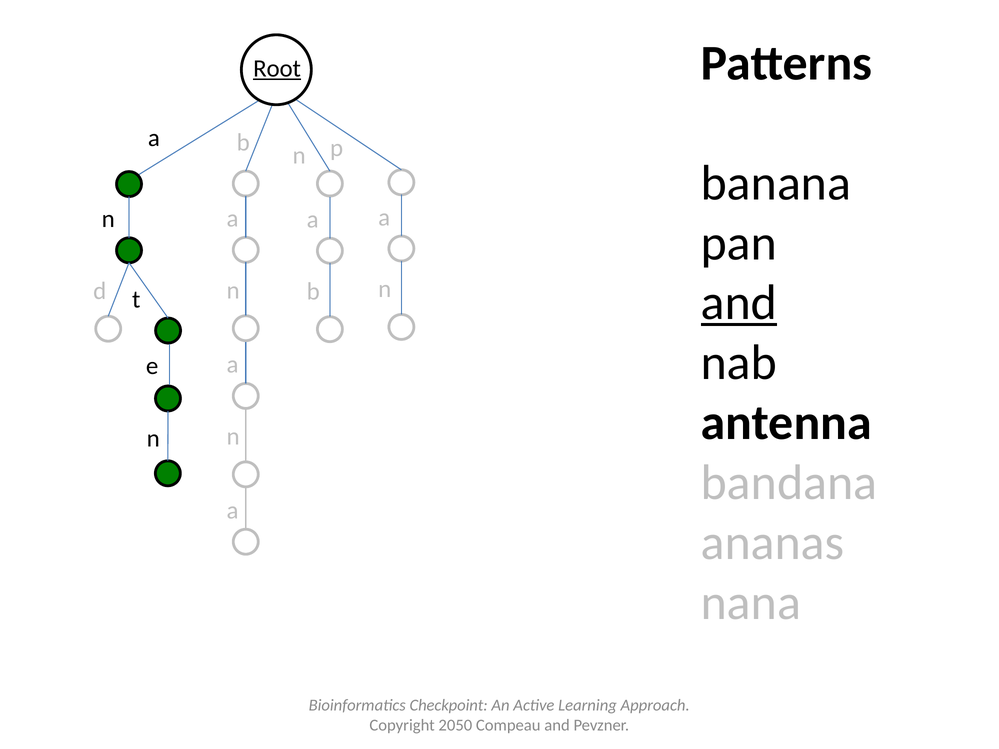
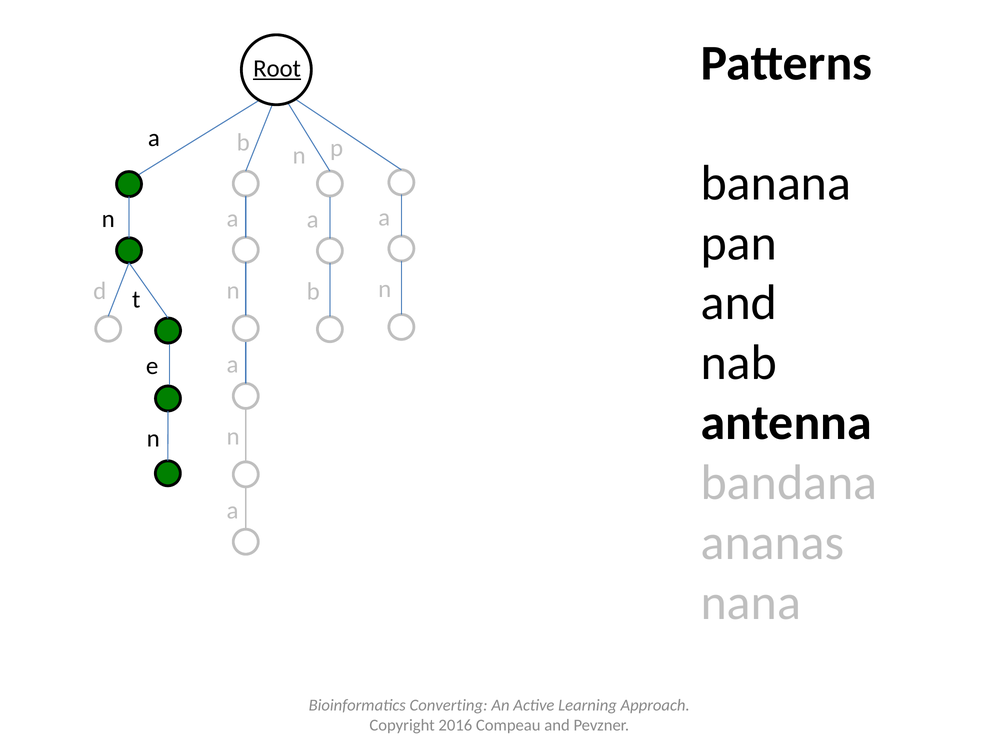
and at (739, 303) underline: present -> none
Checkpoint: Checkpoint -> Converting
2050: 2050 -> 2016
